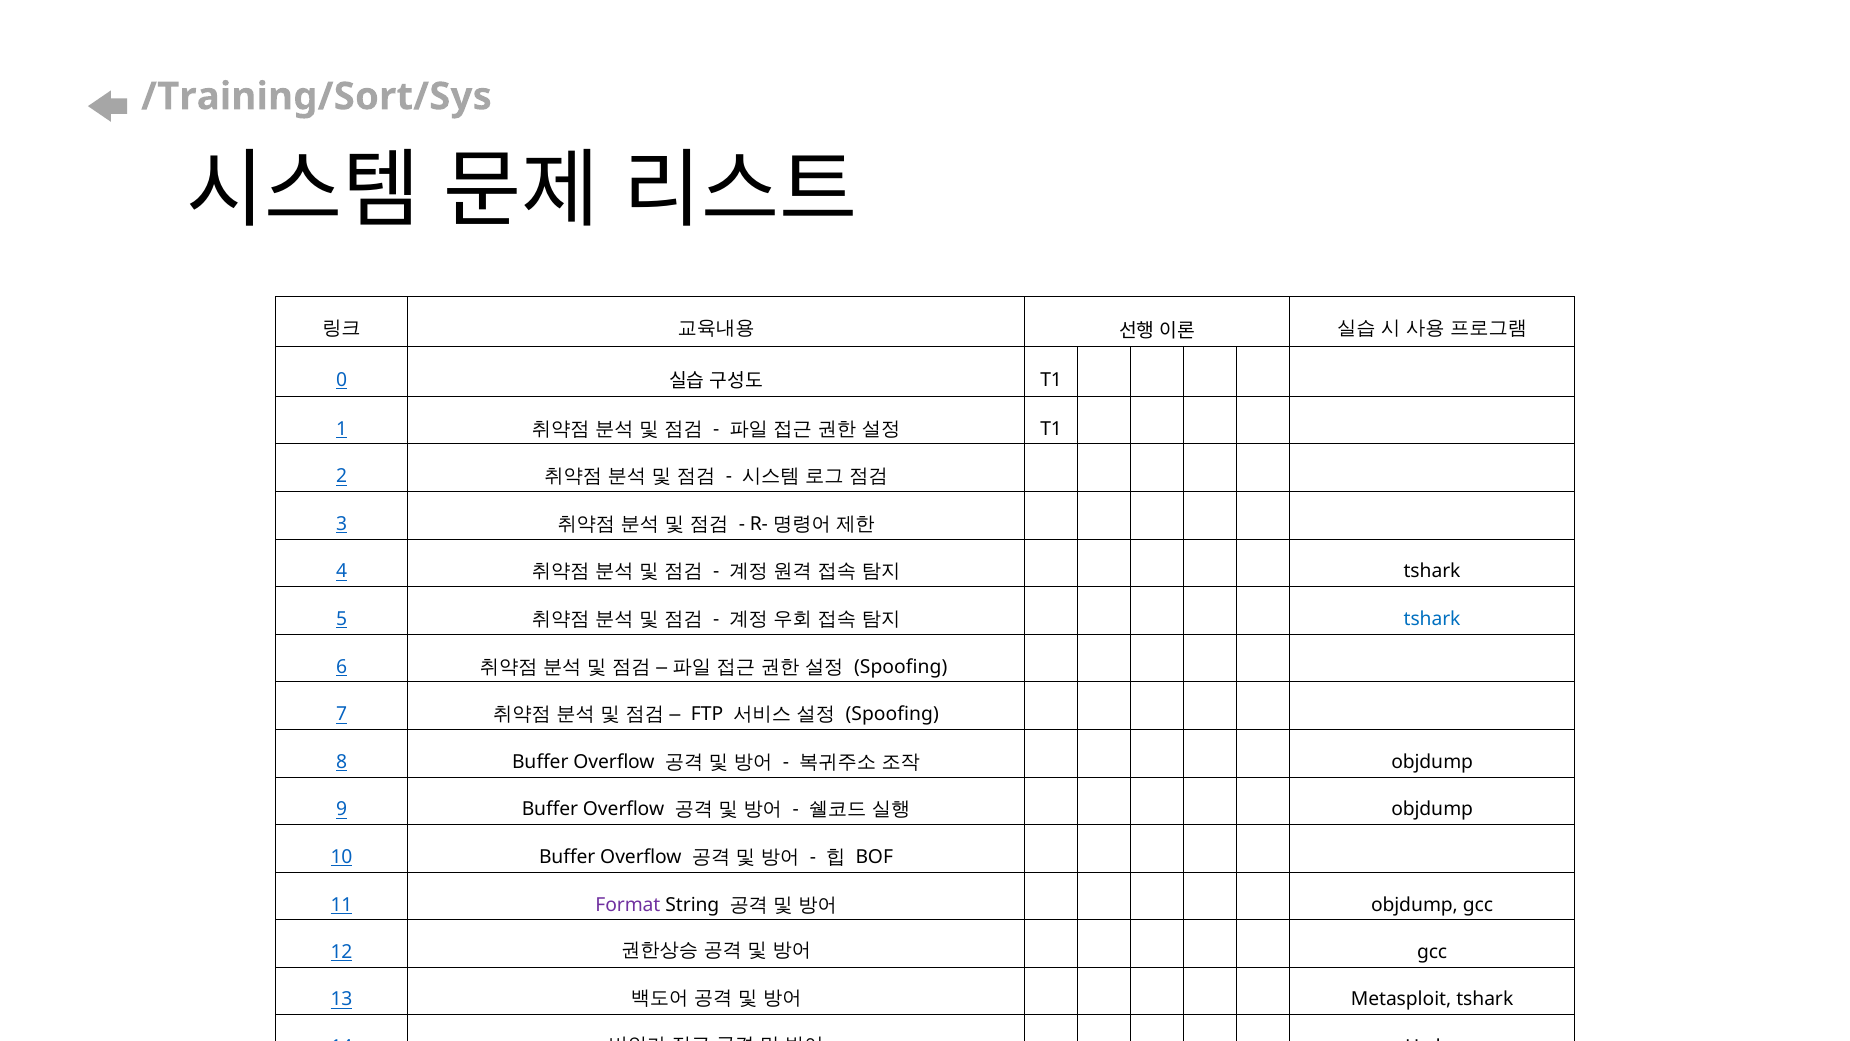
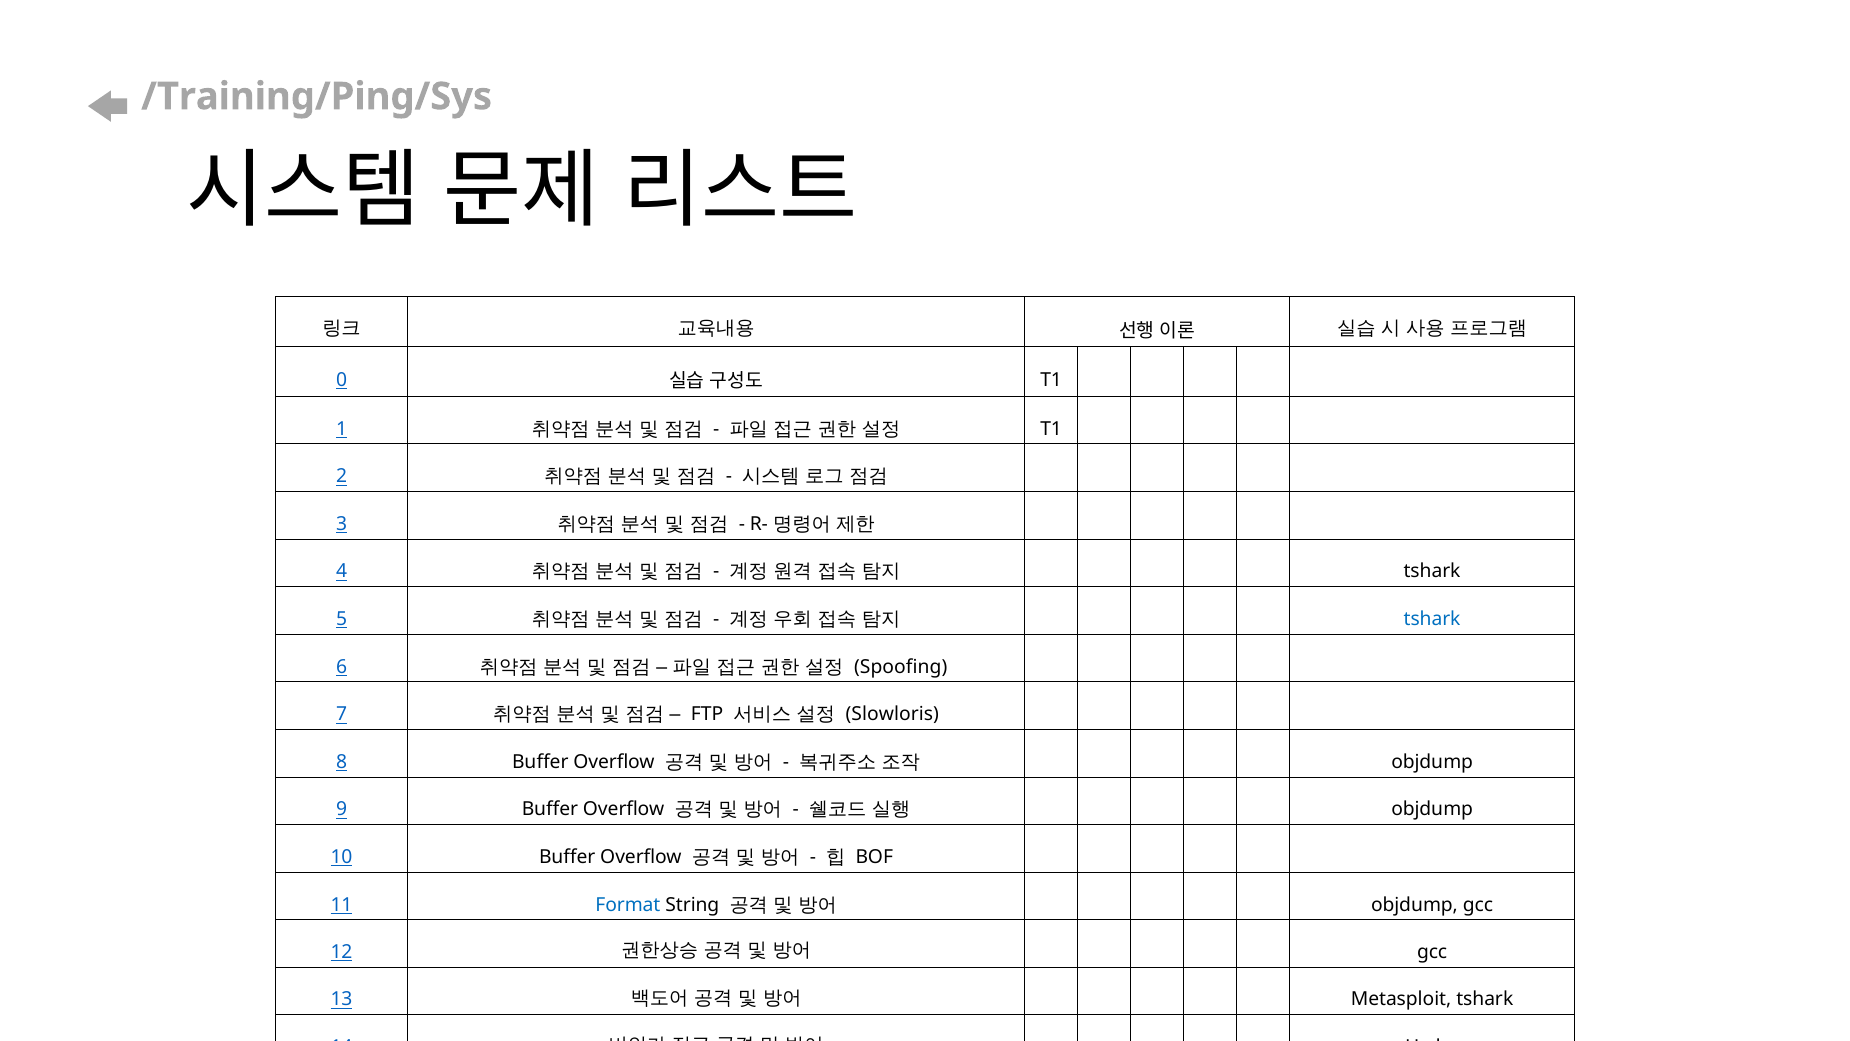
/Training/Sort/Sys: /Training/Sort/Sys -> /Training/Ping/Sys
Spoofing at (892, 714): Spoofing -> Slowloris
Format colour: purple -> blue
